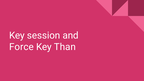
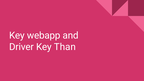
session: session -> webapp
Force: Force -> Driver
